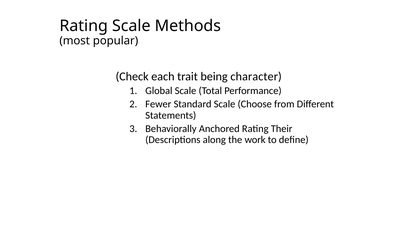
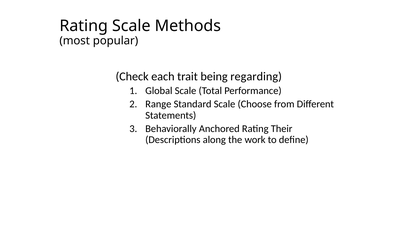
character: character -> regarding
Fewer: Fewer -> Range
